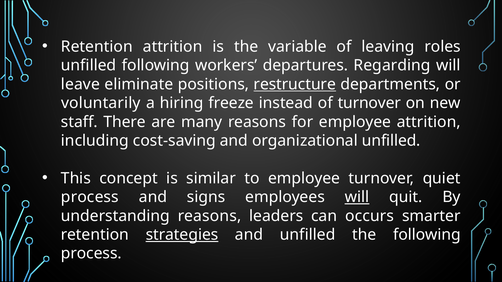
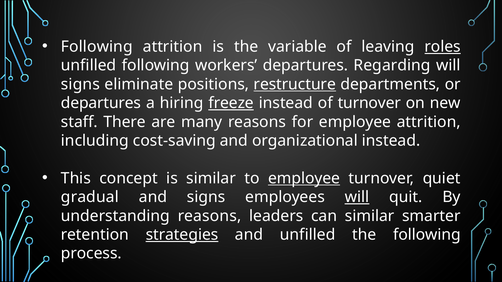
Retention at (97, 47): Retention -> Following
roles underline: none -> present
leave at (80, 84): leave -> signs
voluntarily at (101, 103): voluntarily -> departures
freeze underline: none -> present
organizational unfilled: unfilled -> instead
employee at (304, 178) underline: none -> present
process at (90, 197): process -> gradual
can occurs: occurs -> similar
